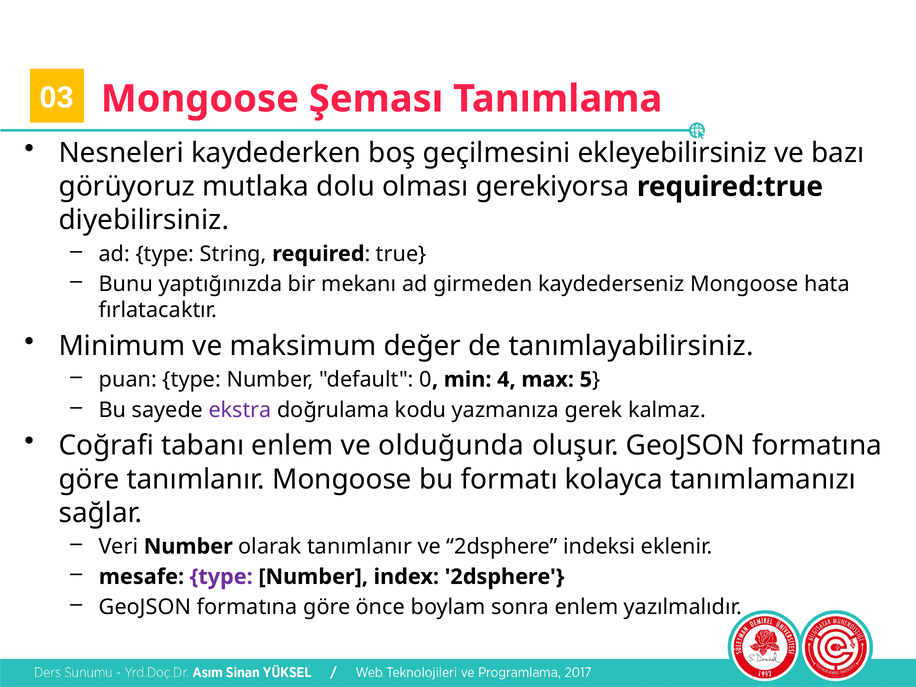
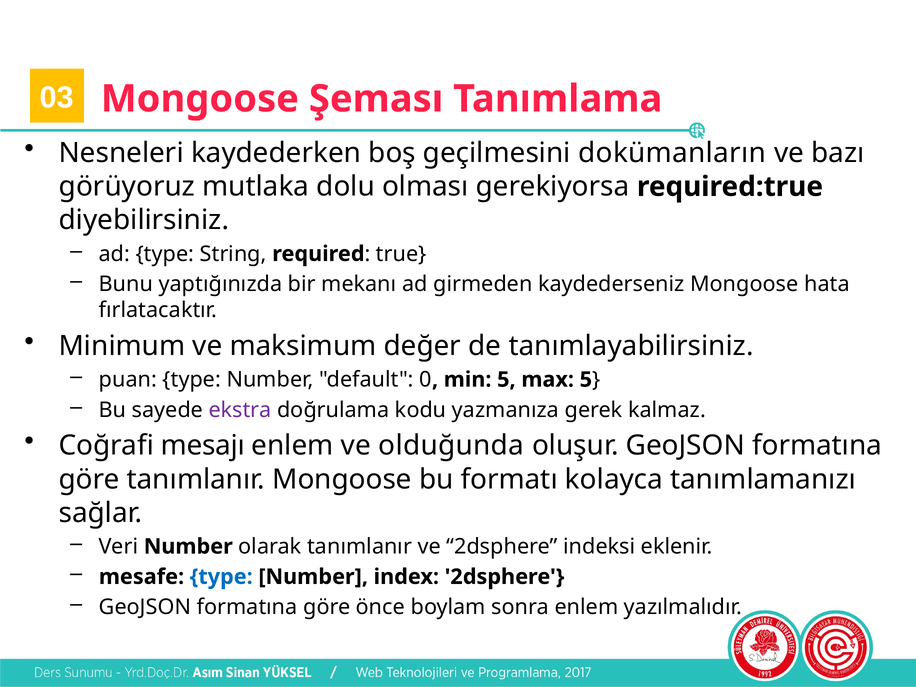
ekleyebilirsiniz: ekleyebilirsiniz -> dokümanların
min 4: 4 -> 5
tabanı: tabanı -> mesajı
type at (221, 577) colour: purple -> blue
